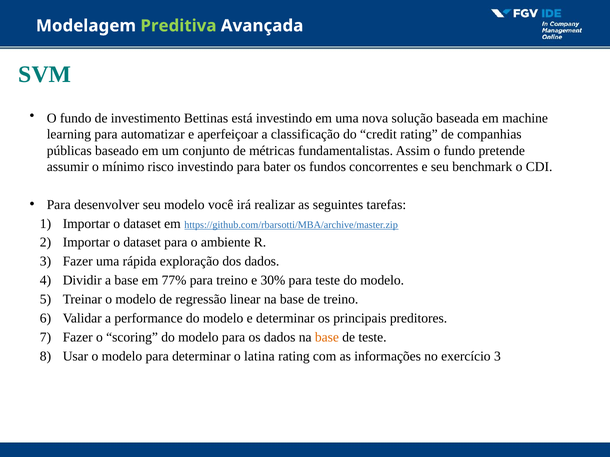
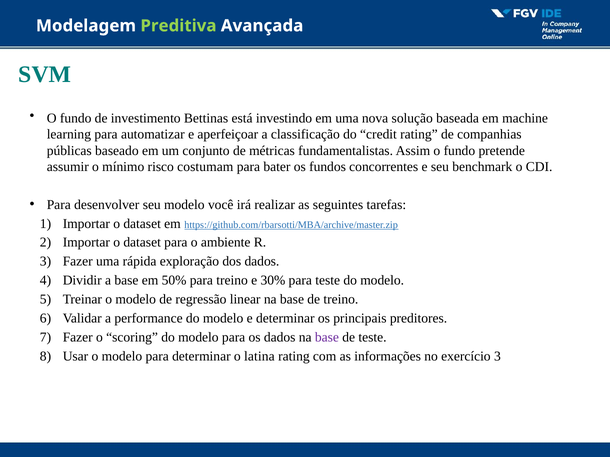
risco investindo: investindo -> costumam
77%: 77% -> 50%
base at (327, 338) colour: orange -> purple
